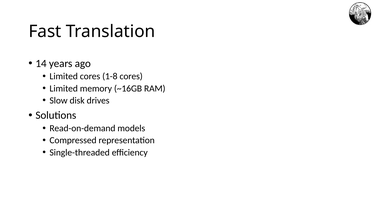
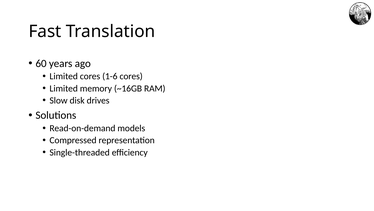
14: 14 -> 60
1-8: 1-8 -> 1-6
